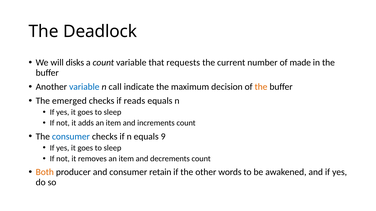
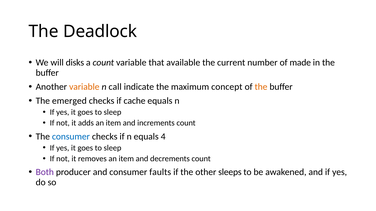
requests: requests -> available
variable at (84, 87) colour: blue -> orange
decision: decision -> concept
reads: reads -> cache
9: 9 -> 4
Both colour: orange -> purple
retain: retain -> faults
words: words -> sleeps
